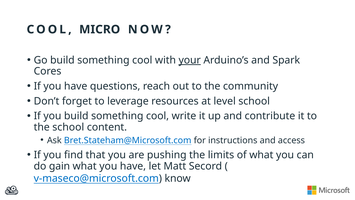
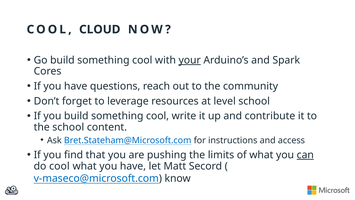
MICRO: MICRO -> CLOUD
can underline: none -> present
do gain: gain -> cool
